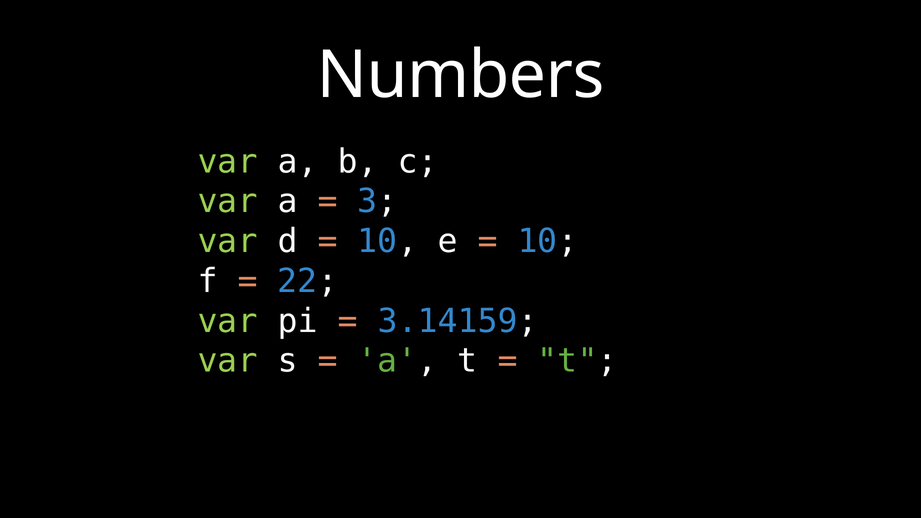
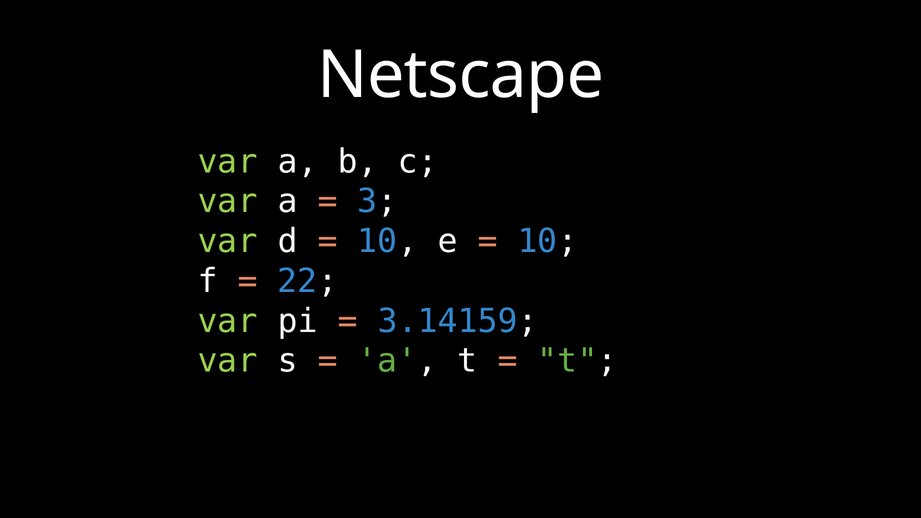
Numbers: Numbers -> Netscape
